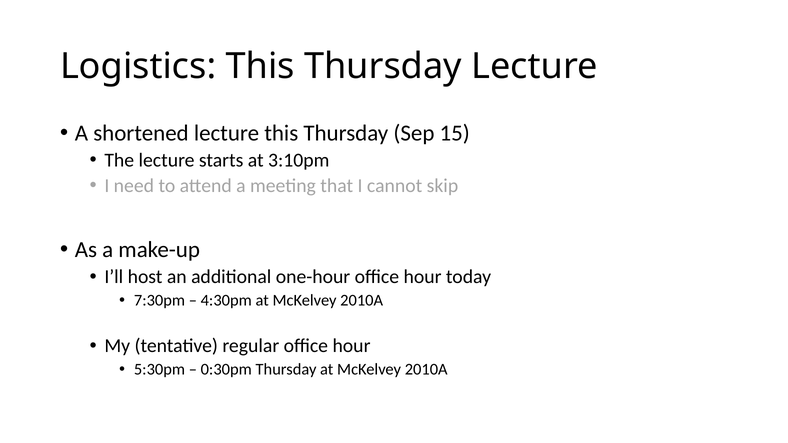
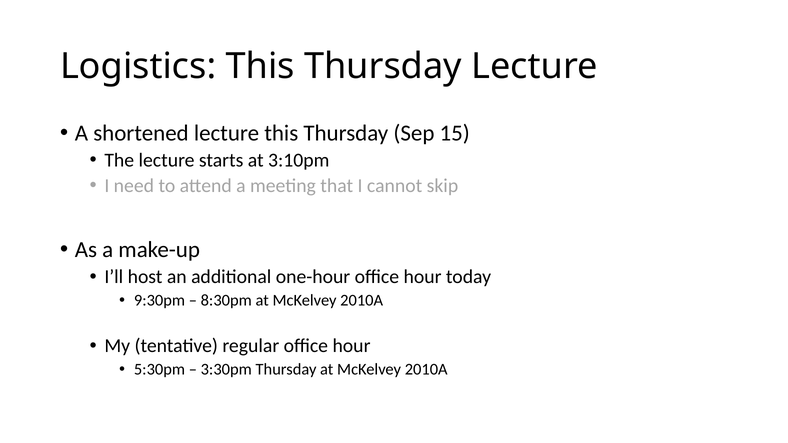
7:30pm: 7:30pm -> 9:30pm
4:30pm: 4:30pm -> 8:30pm
0:30pm: 0:30pm -> 3:30pm
